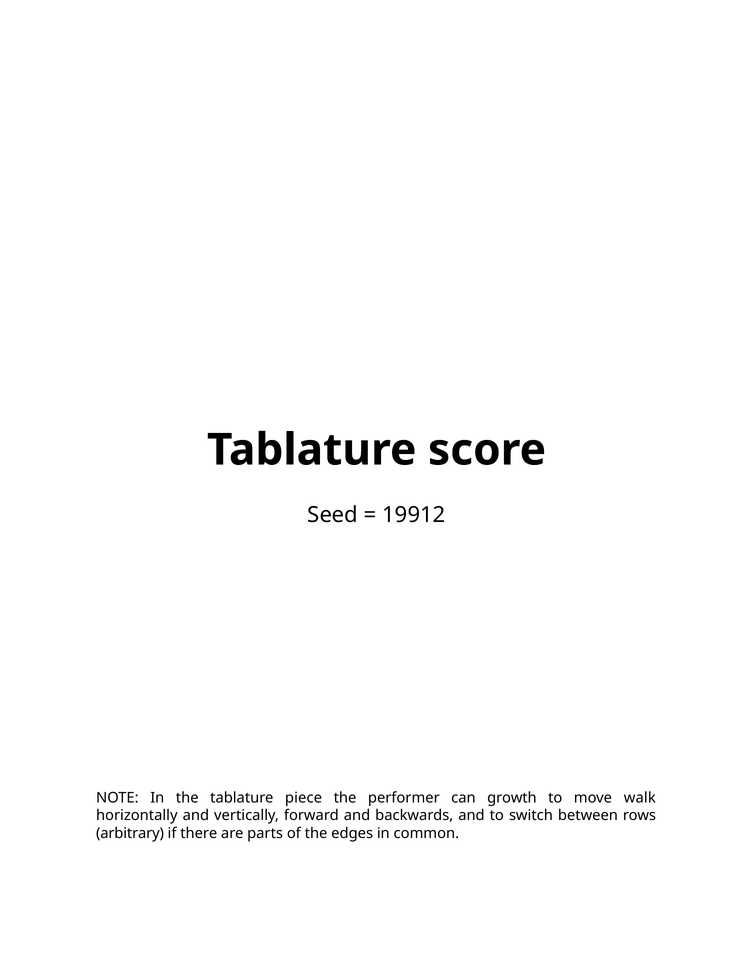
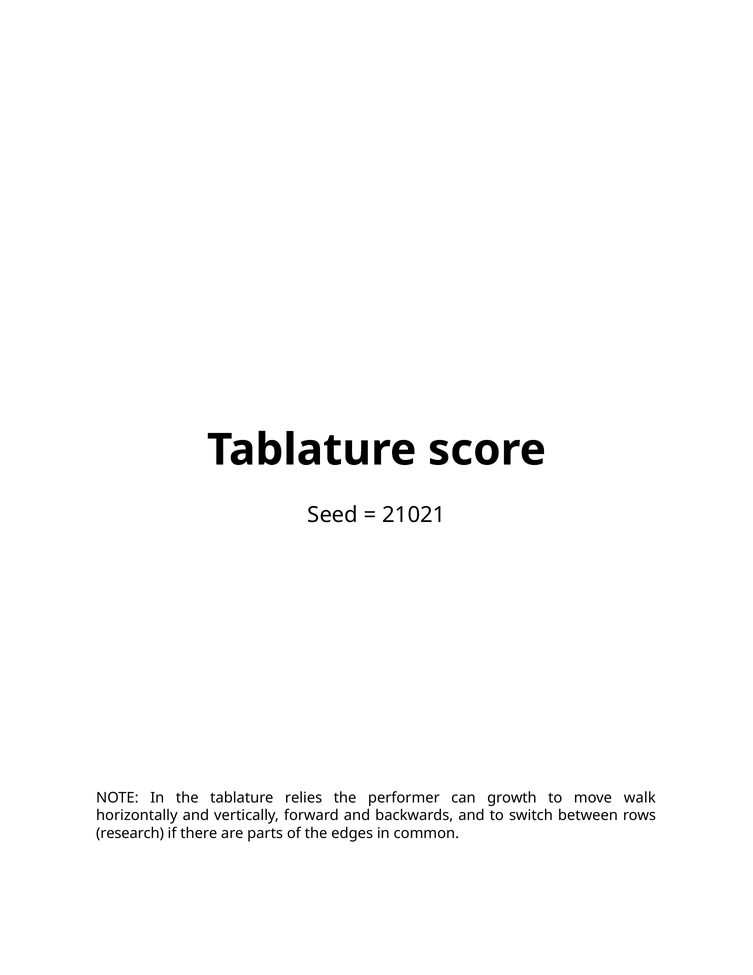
19912: 19912 -> 21021
piece: piece -> relies
arbitrary: arbitrary -> research
